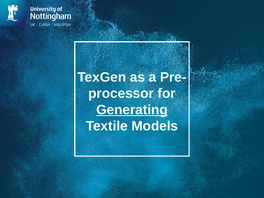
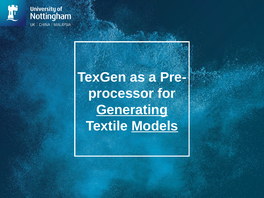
Models underline: none -> present
